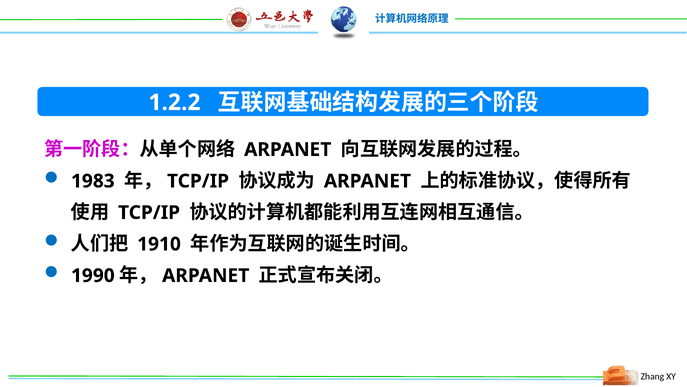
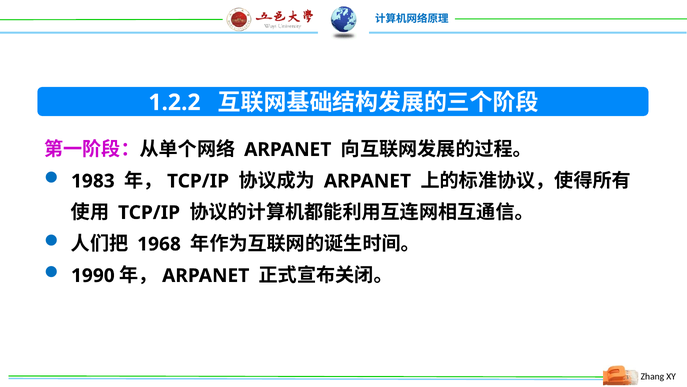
1910: 1910 -> 1968
